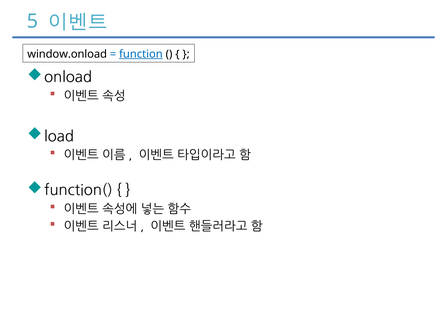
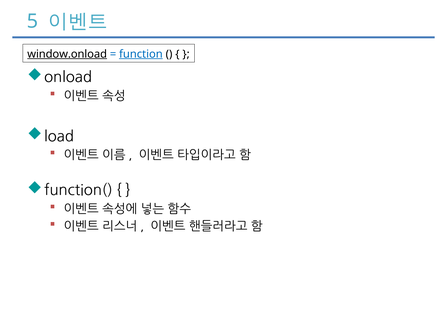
window.onload underline: none -> present
